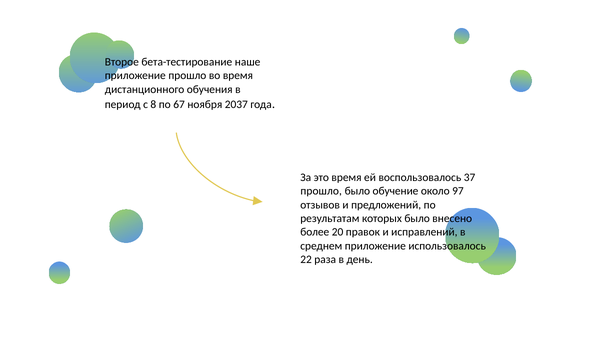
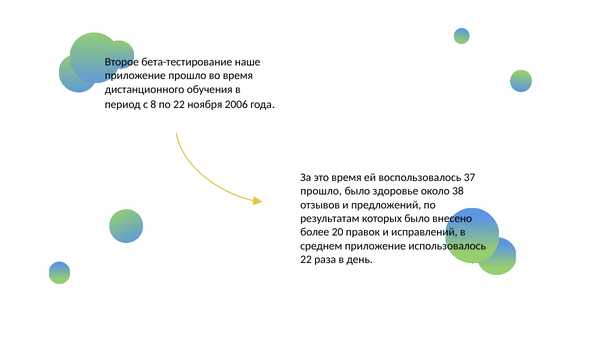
по 67: 67 -> 22
2037: 2037 -> 2006
обучение: обучение -> здоровье
97: 97 -> 38
